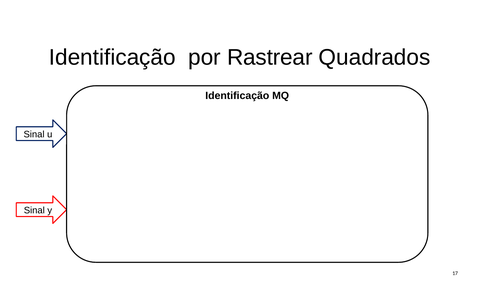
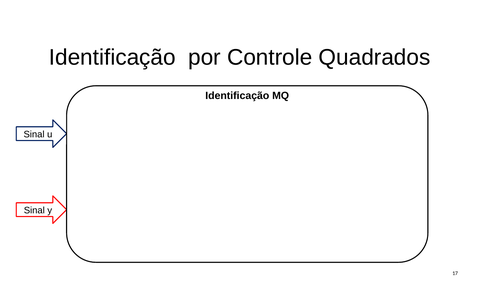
Rastrear: Rastrear -> Controle
